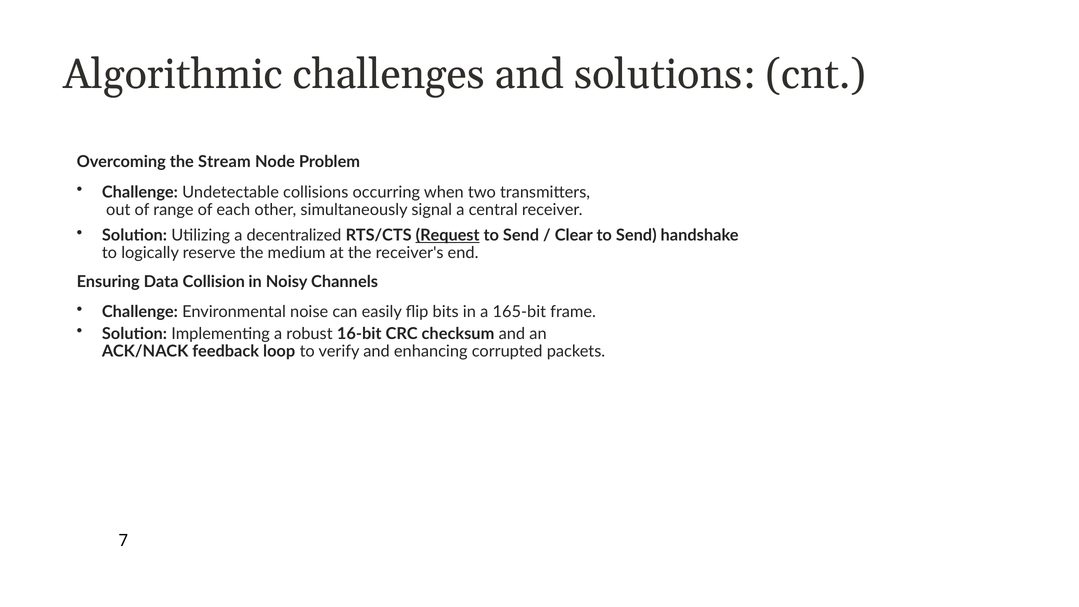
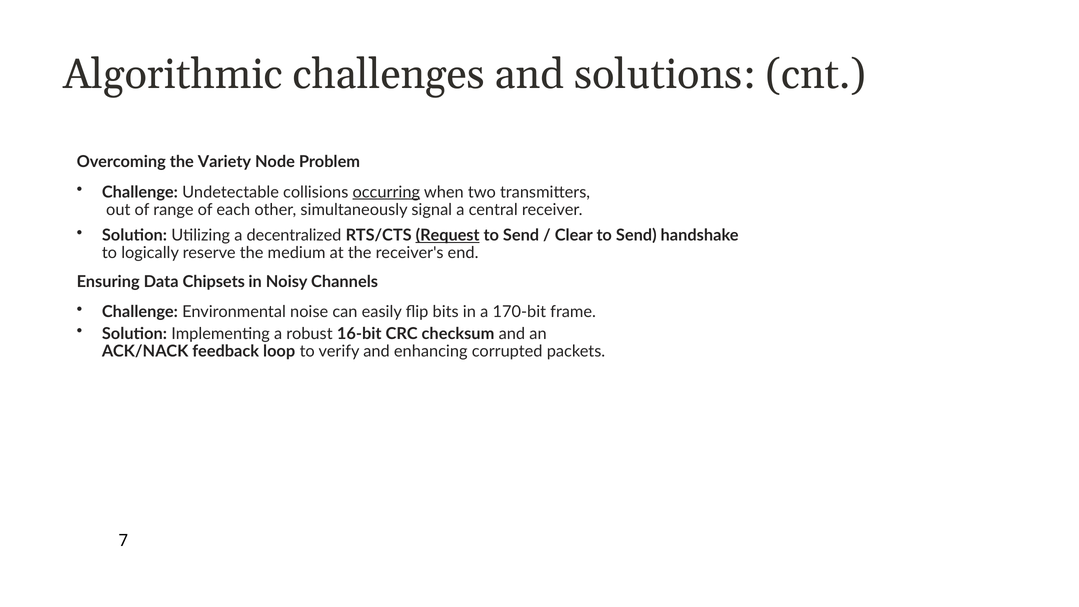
Stream: Stream -> Variety
occurring underline: none -> present
Collision: Collision -> Chipsets
165-bit: 165-bit -> 170-bit
